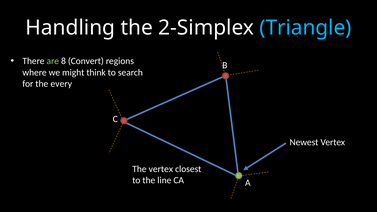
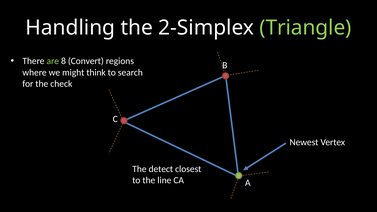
Triangle colour: light blue -> light green
every: every -> check
The vertex: vertex -> detect
